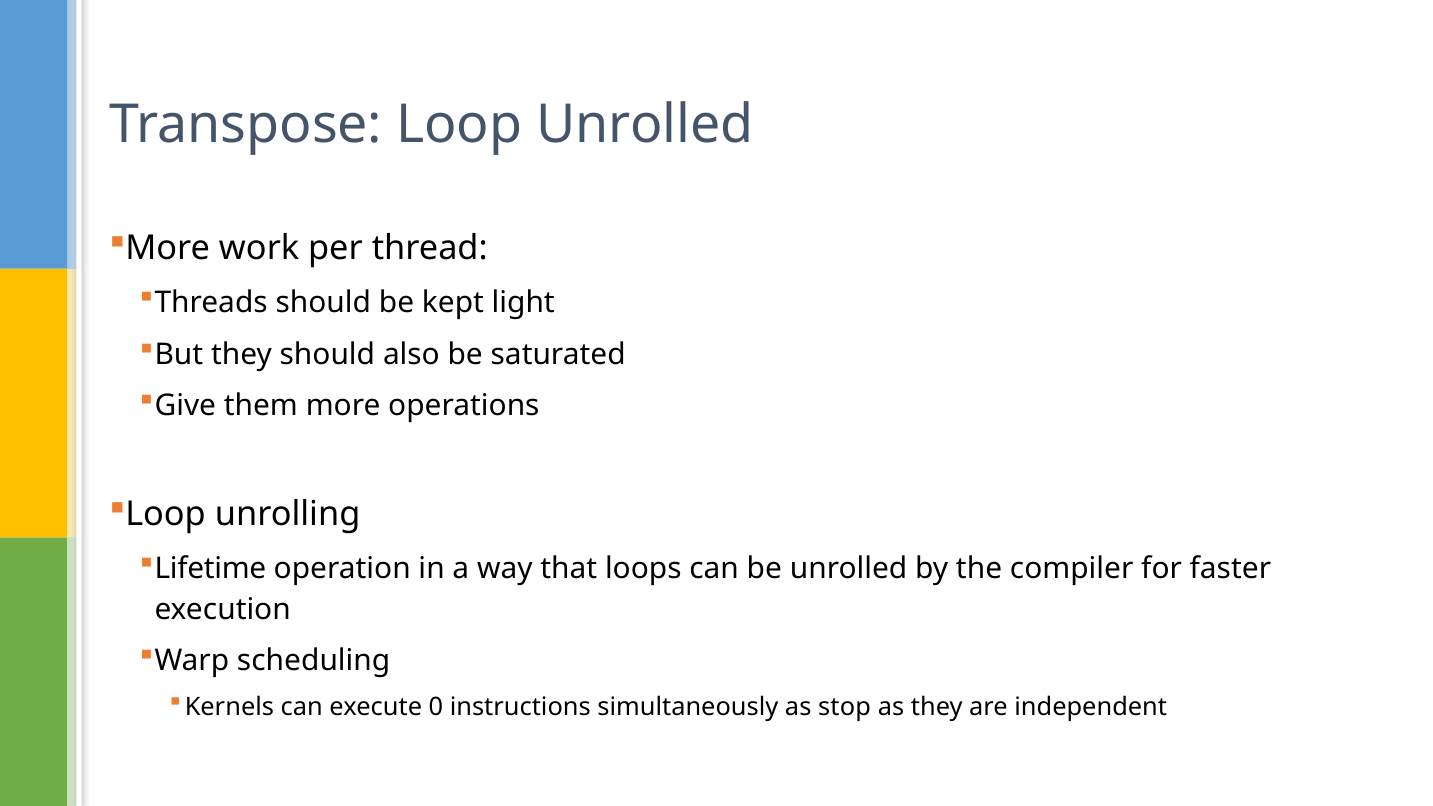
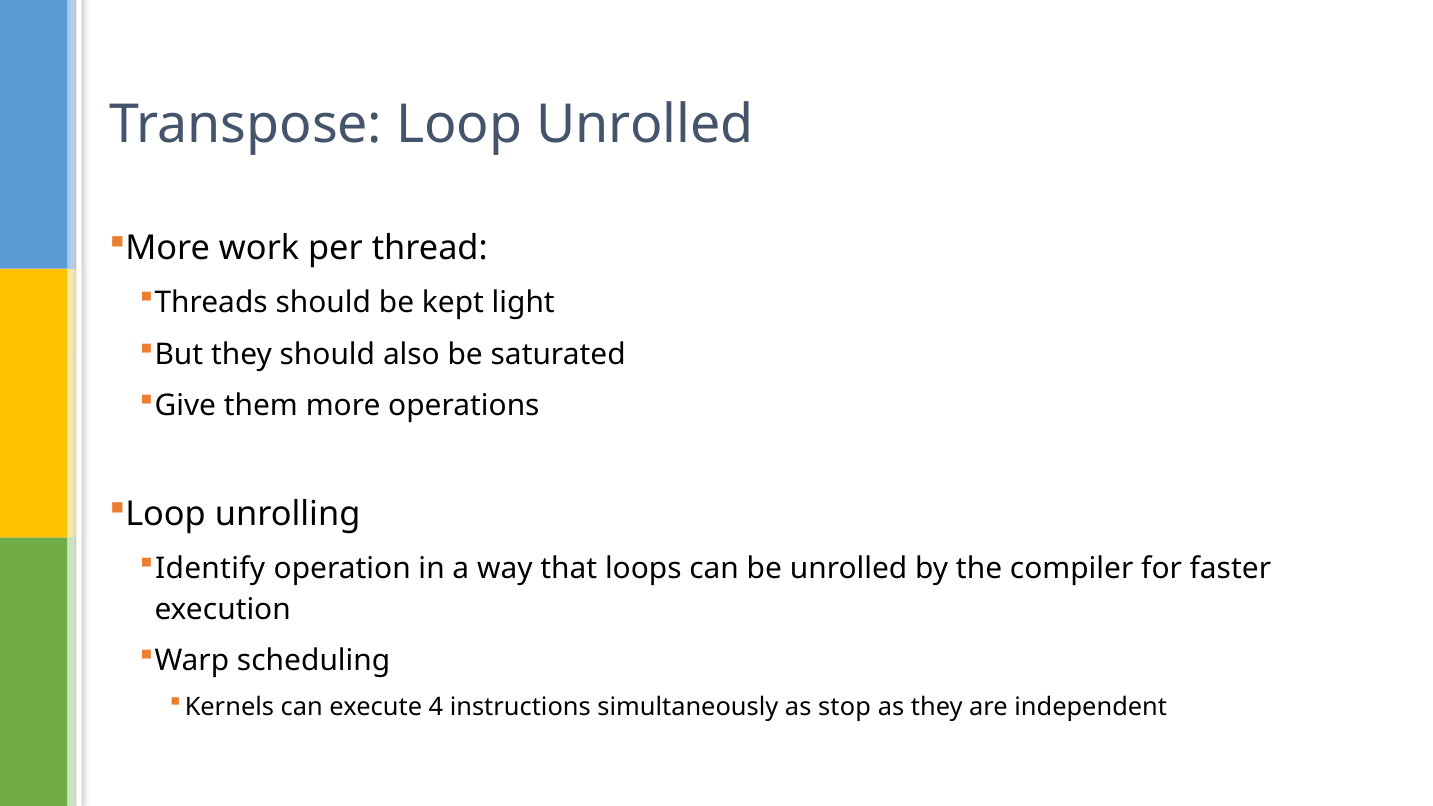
Lifetime: Lifetime -> Identify
0: 0 -> 4
